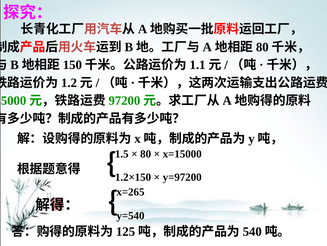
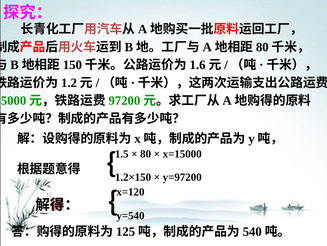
1.1: 1.1 -> 1.6
x=265: x=265 -> x=120
